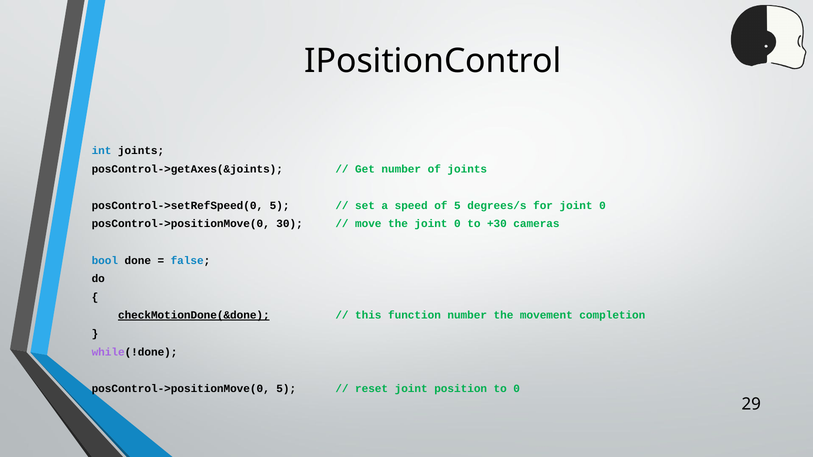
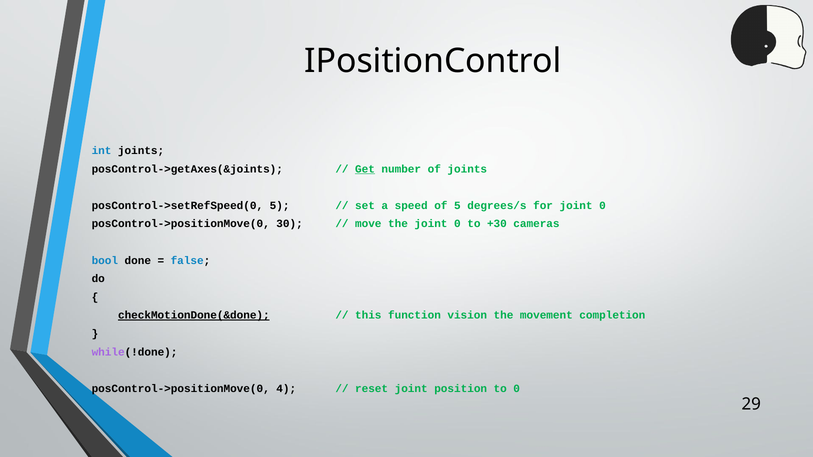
Get underline: none -> present
function number: number -> vision
posControl->positionMove(0 5: 5 -> 4
